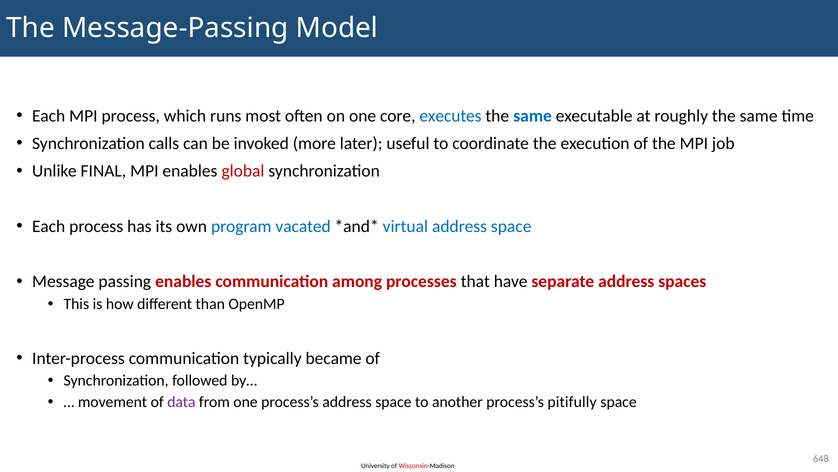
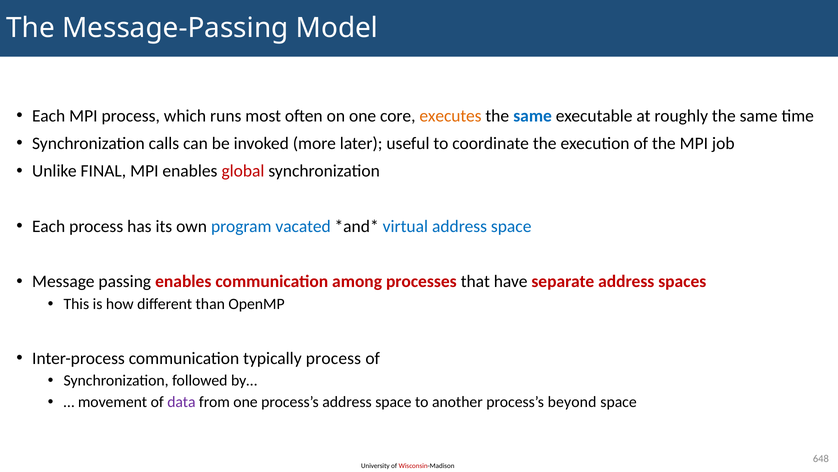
executes colour: blue -> orange
typically became: became -> process
pitifully: pitifully -> beyond
